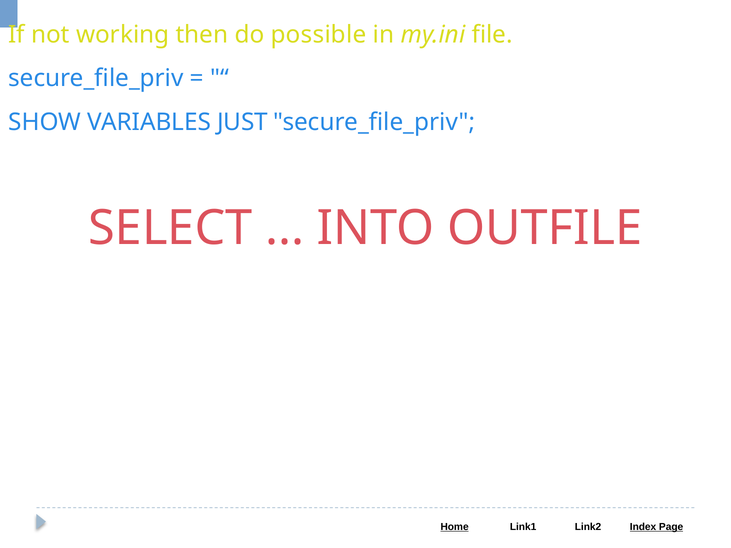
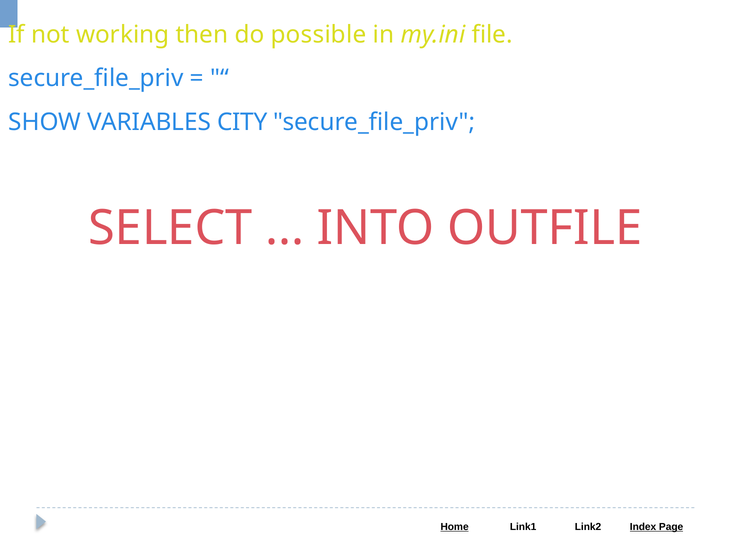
JUST: JUST -> CITY
